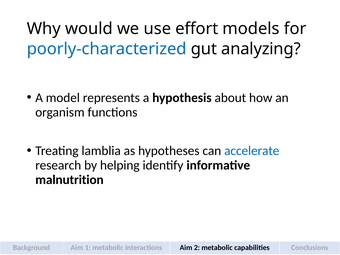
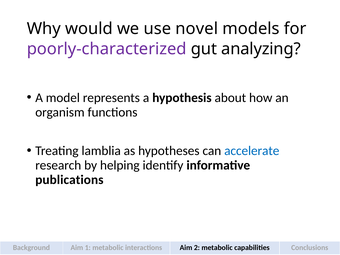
effort: effort -> novel
poorly-characterized colour: blue -> purple
malnutrition: malnutrition -> publications
